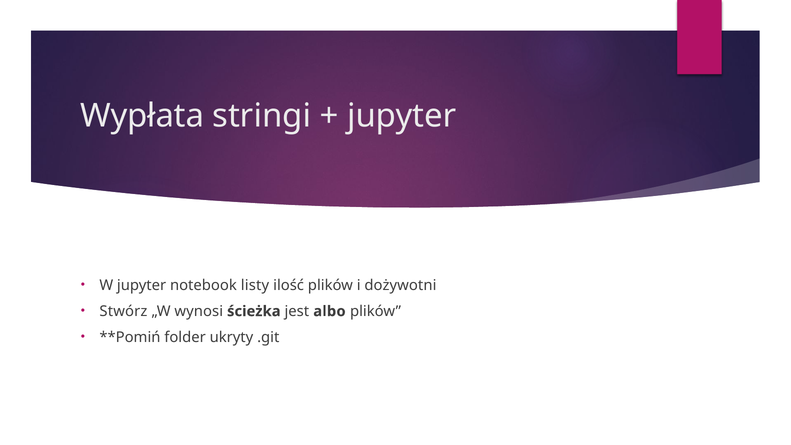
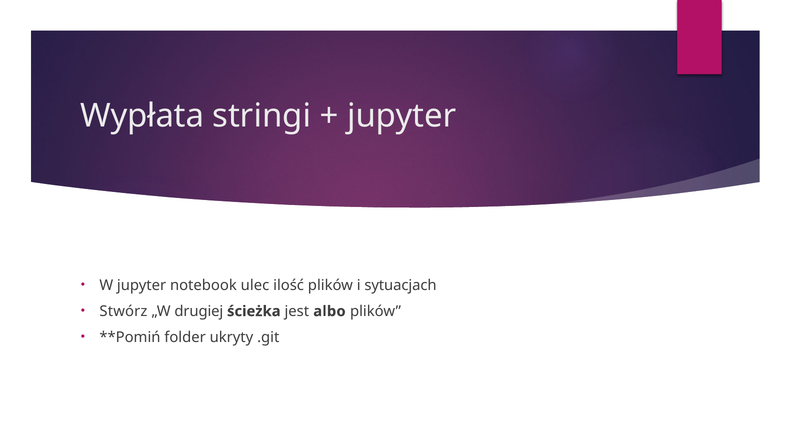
listy: listy -> ulec
dożywotni: dożywotni -> sytuacjach
wynosi: wynosi -> drugiej
